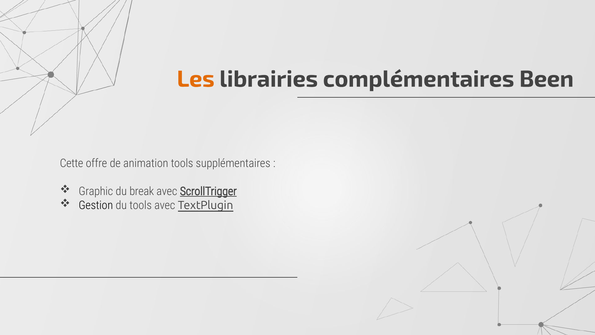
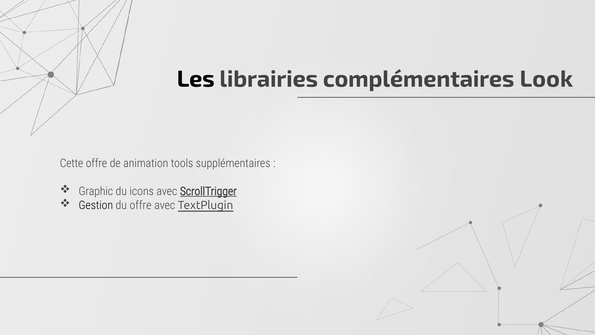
Les colour: orange -> black
Been: Been -> Look
break: break -> icons
du tools: tools -> offre
